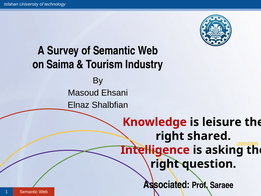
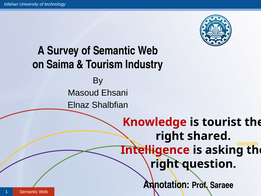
leisure: leisure -> tourist
Associated: Associated -> Annotation
